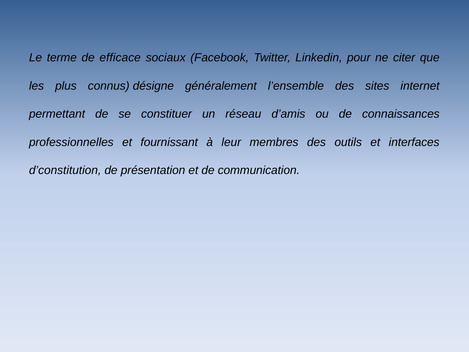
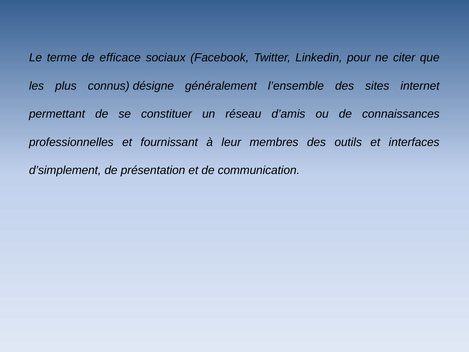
d’constitution: d’constitution -> d’simplement
